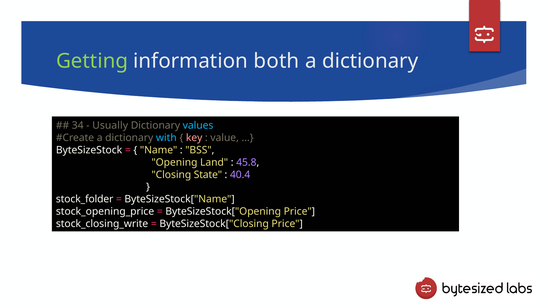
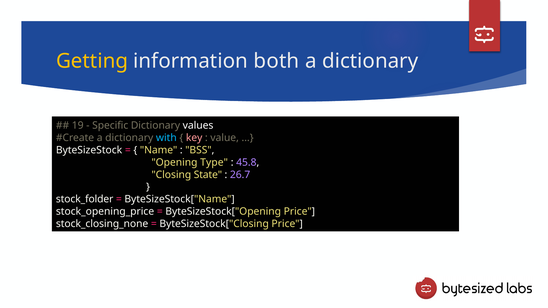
Getting colour: light green -> yellow
34: 34 -> 19
Usually: Usually -> Specific
values colour: light blue -> white
Land: Land -> Type
40.4: 40.4 -> 26.7
stock_closing_write: stock_closing_write -> stock_closing_none
